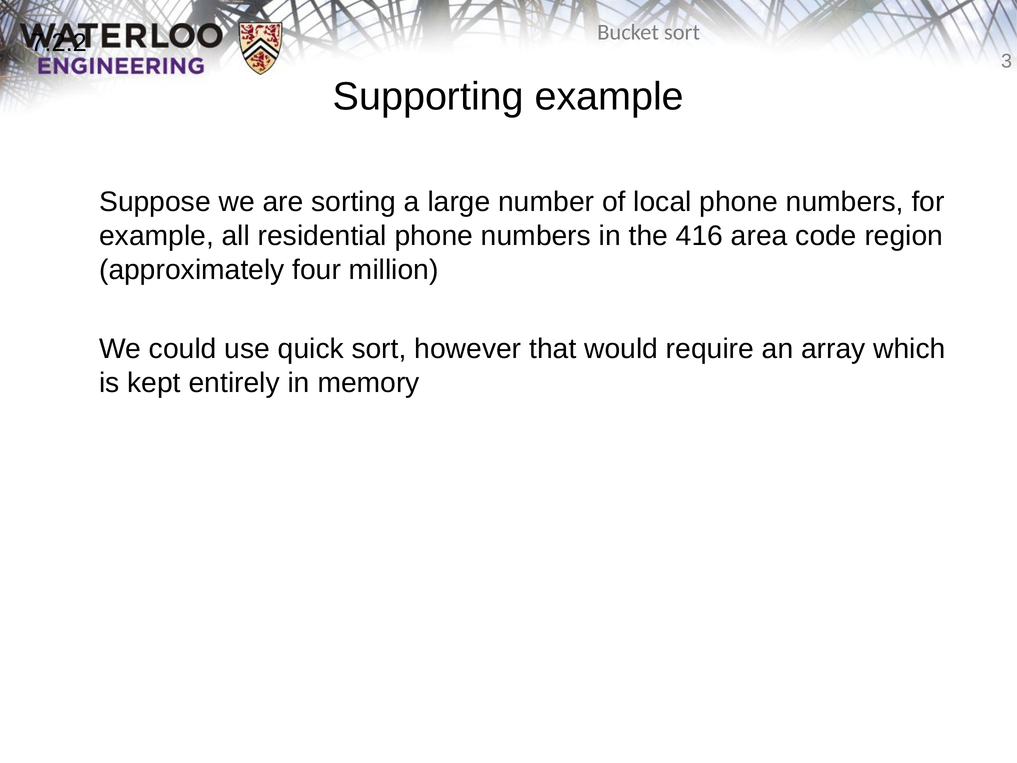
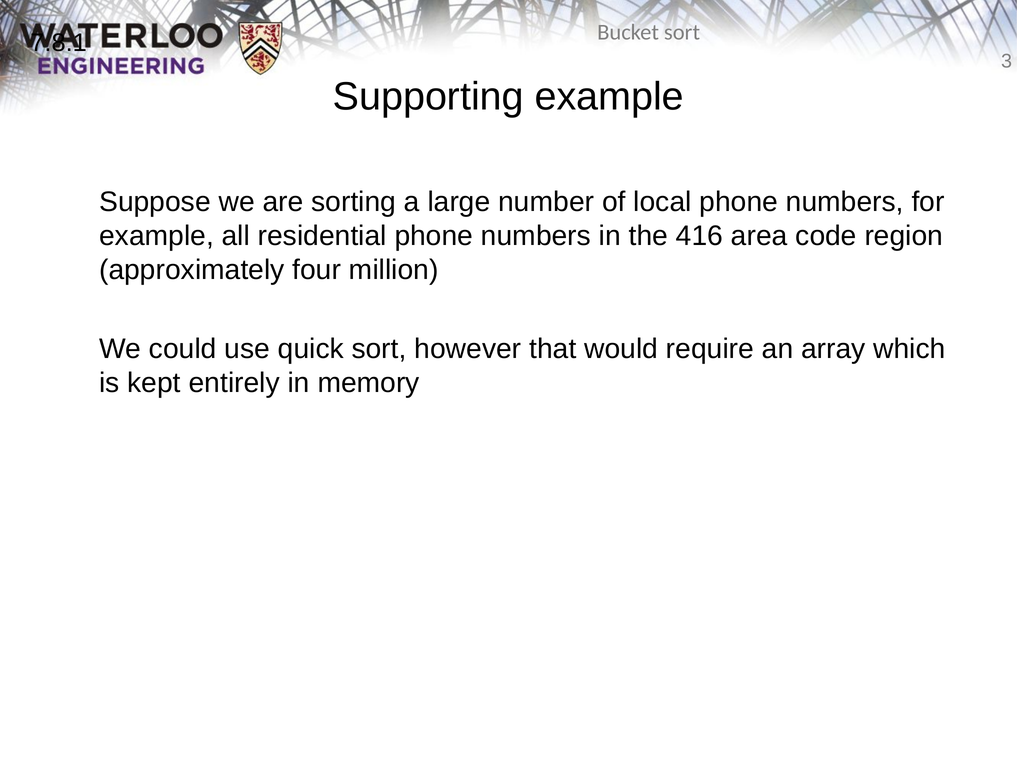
7.2.2: 7.2.2 -> 7.8.1
